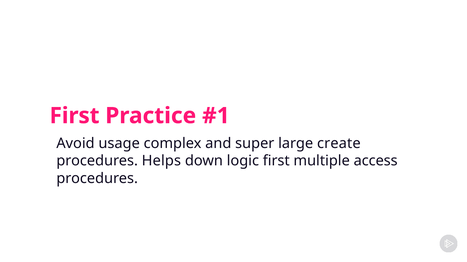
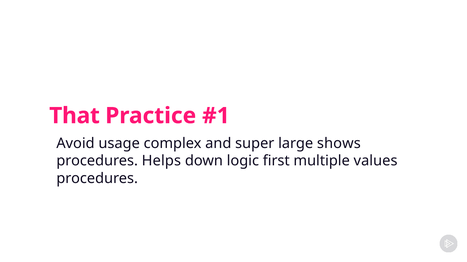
First at (74, 116): First -> That
create: create -> shows
access: access -> values
